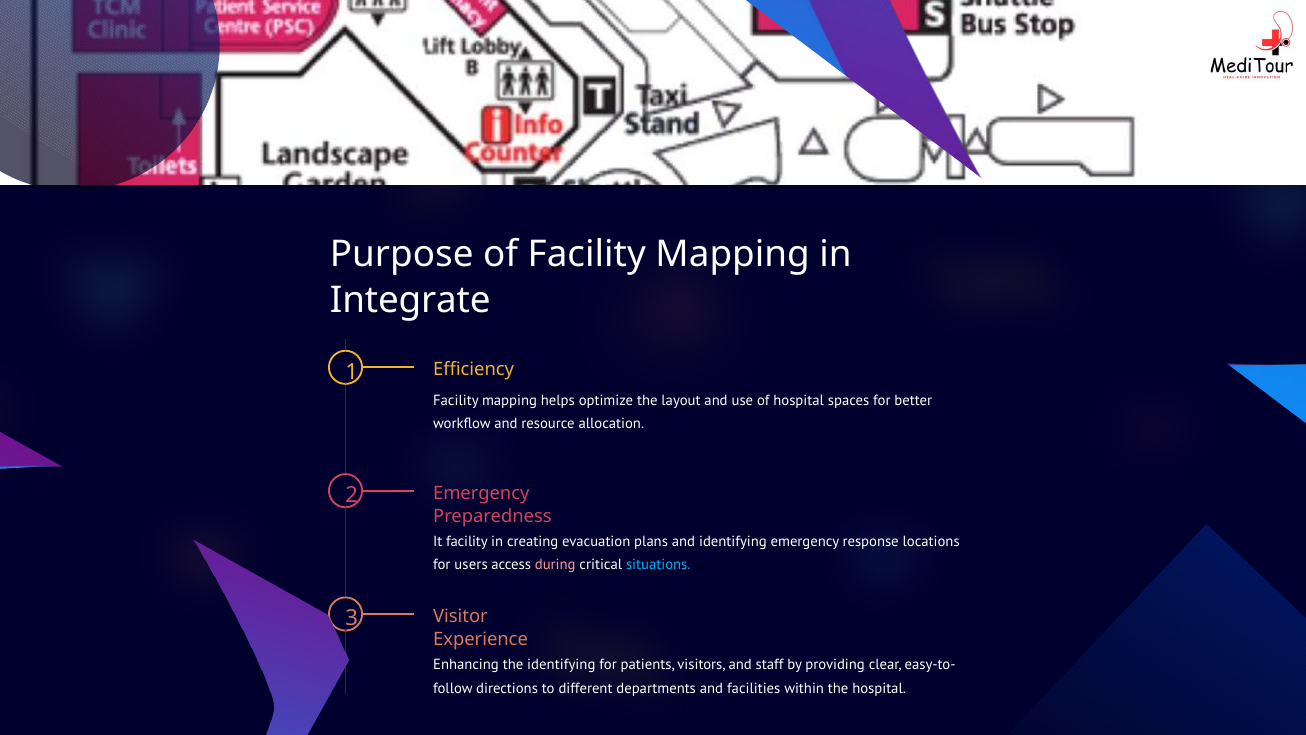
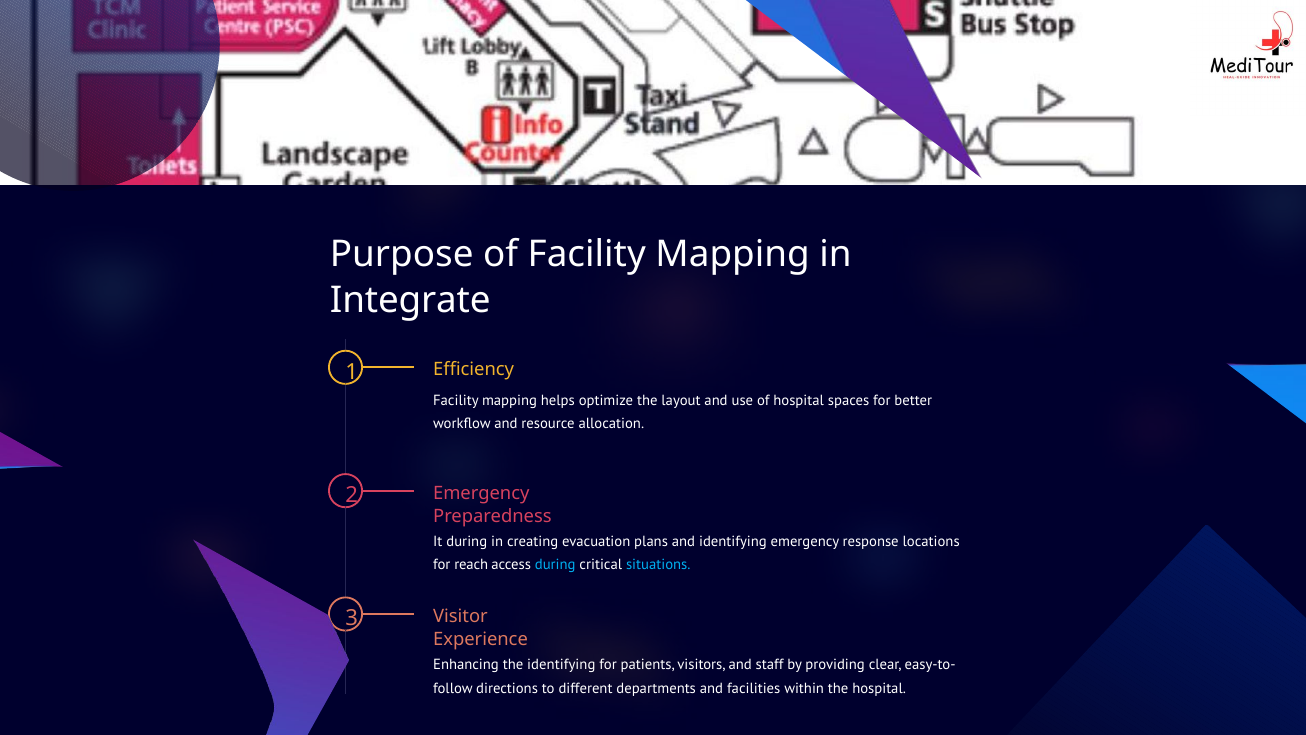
It facility: facility -> during
users: users -> reach
during at (555, 565) colour: pink -> light blue
